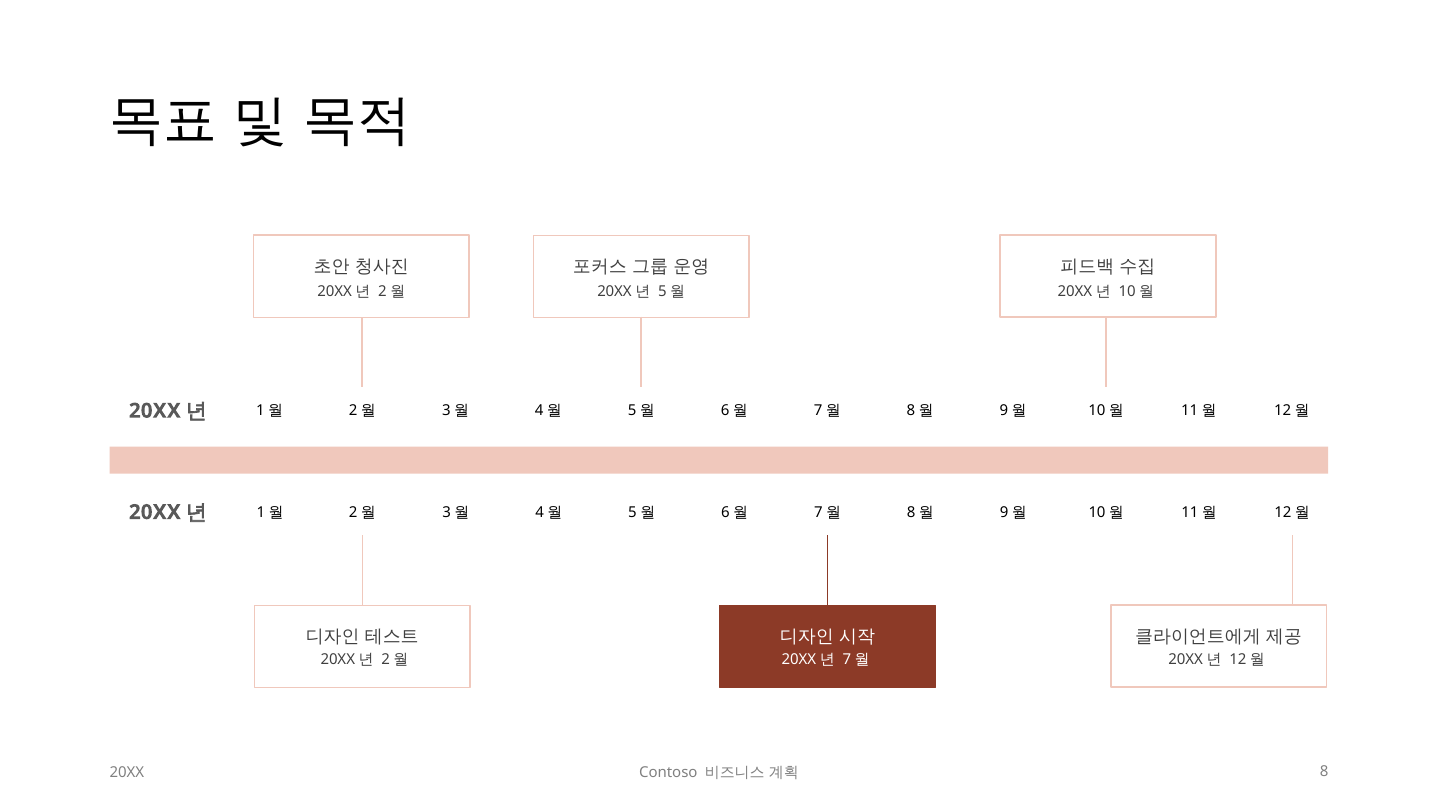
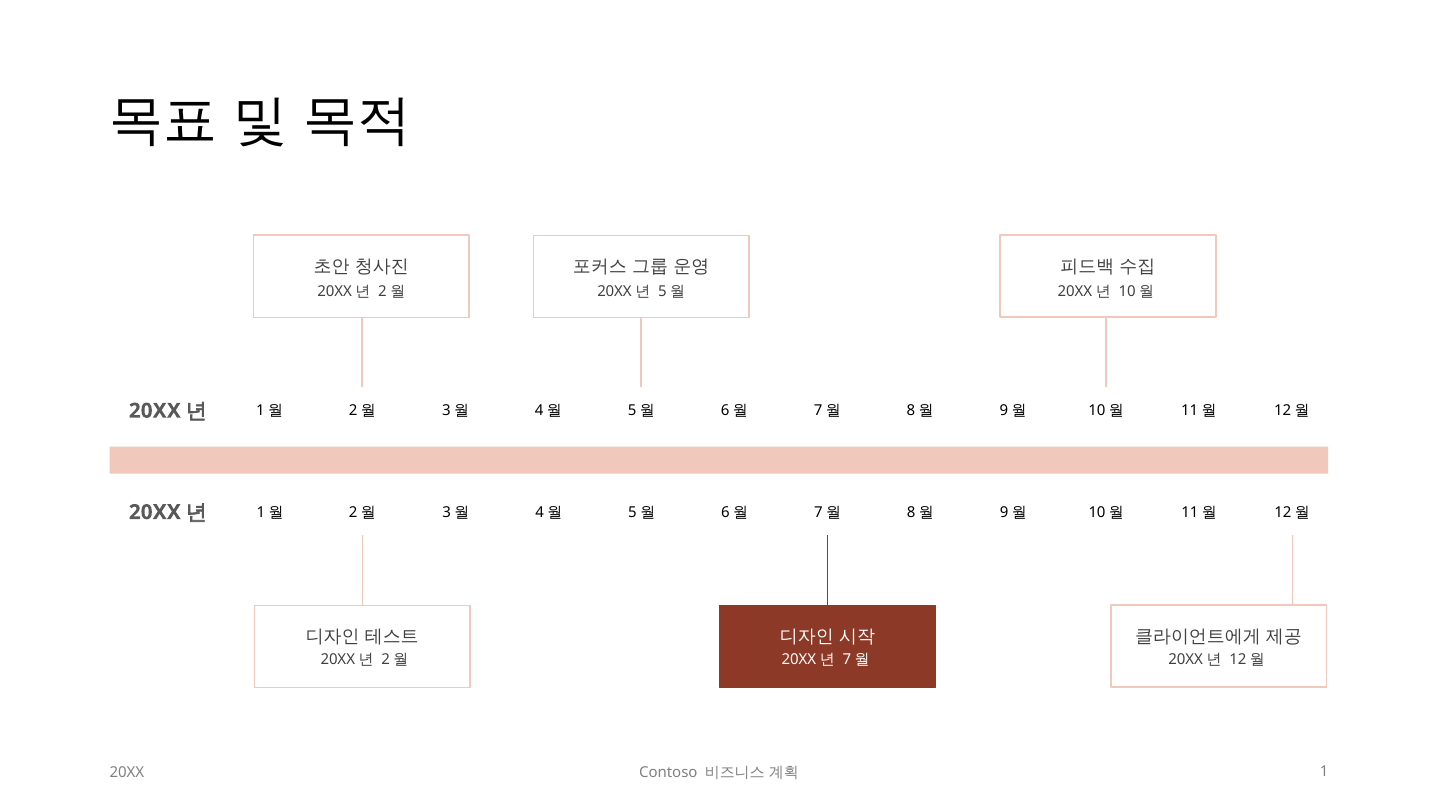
8: 8 -> 1
